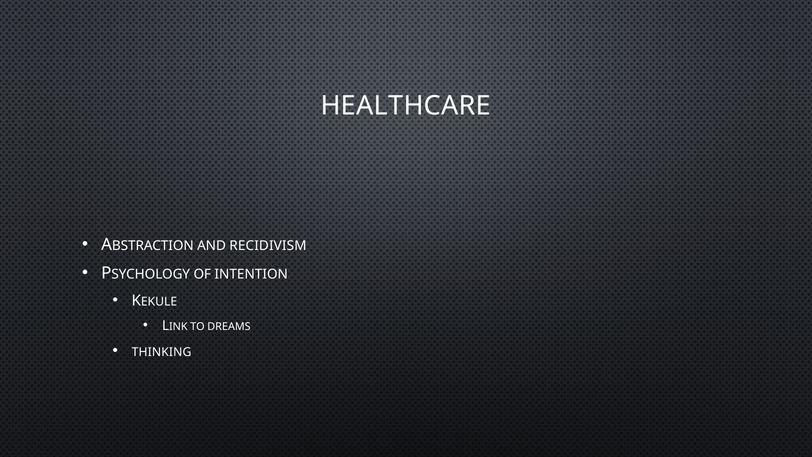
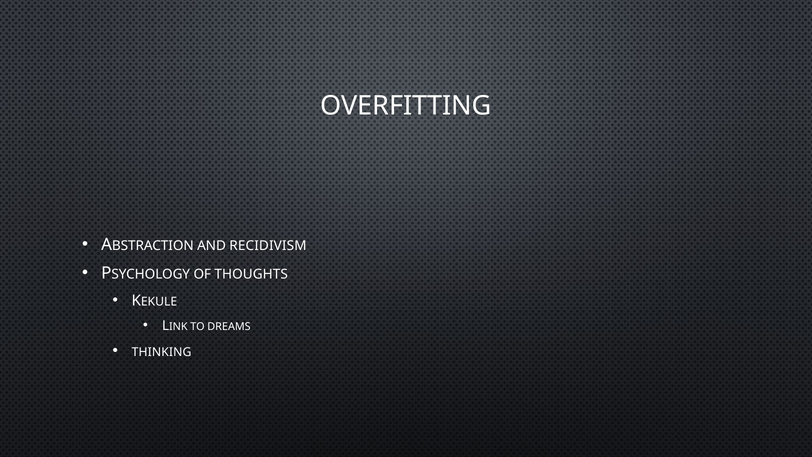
HEALTHCARE: HEALTHCARE -> OVERFITTING
INTENTION: INTENTION -> THOUGHTS
